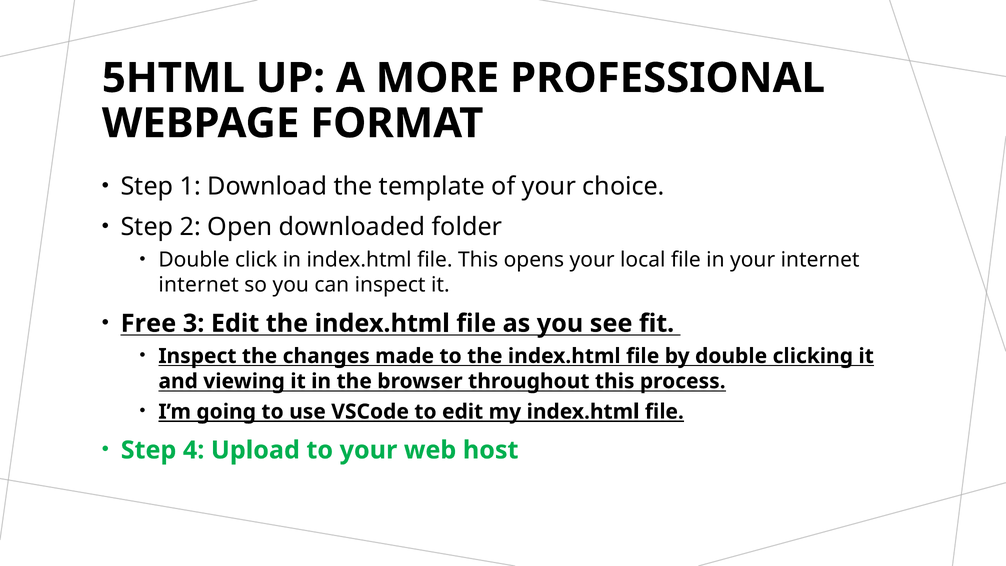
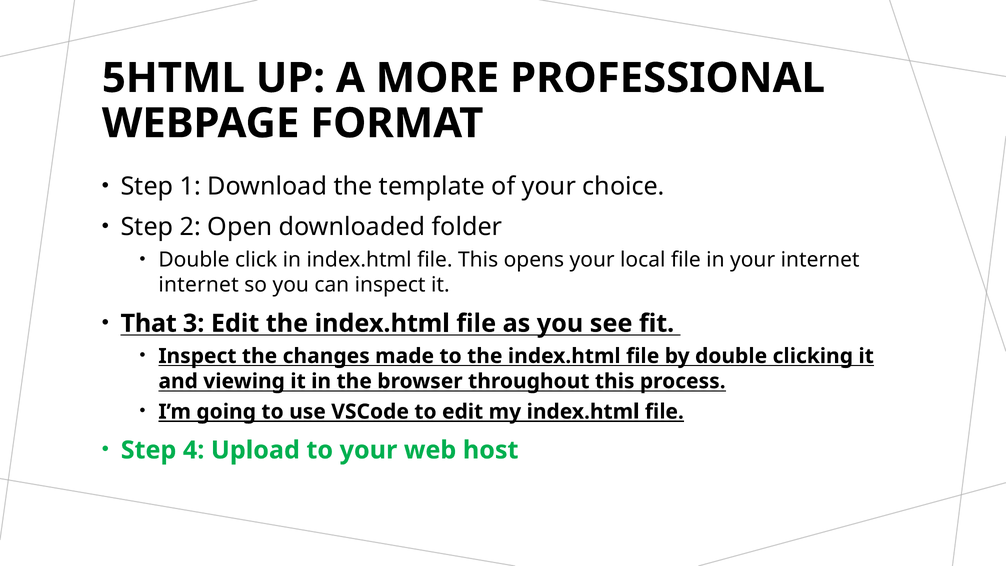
Free: Free -> That
